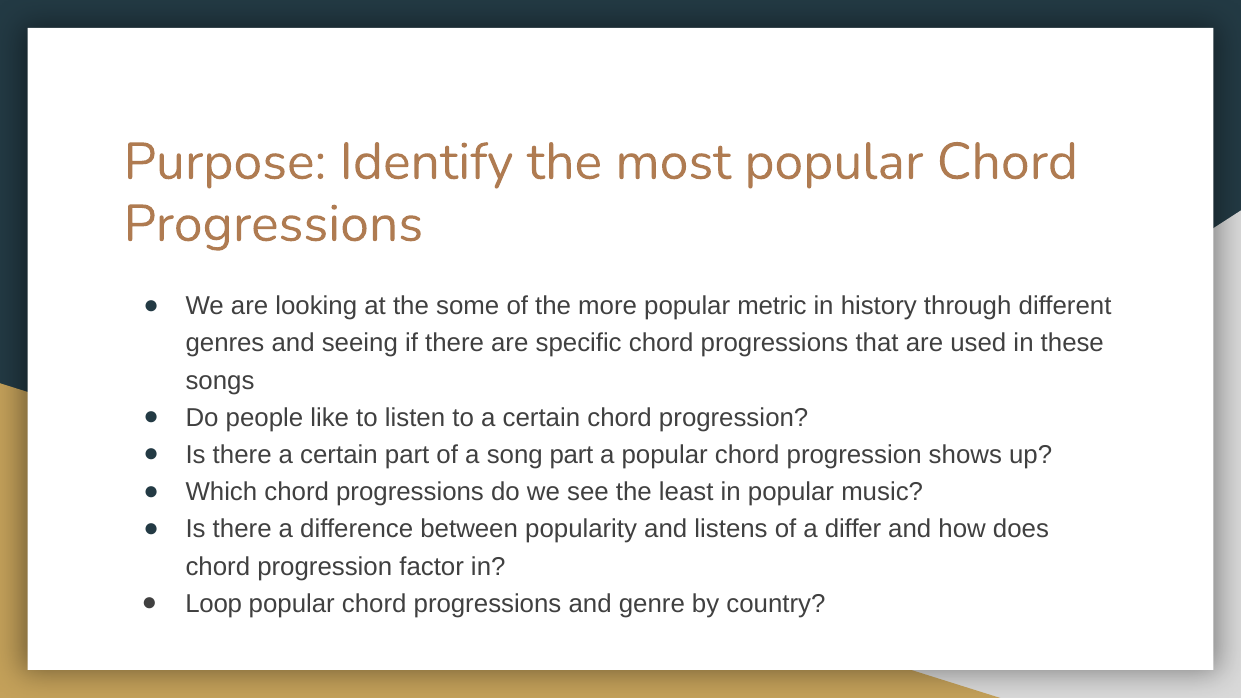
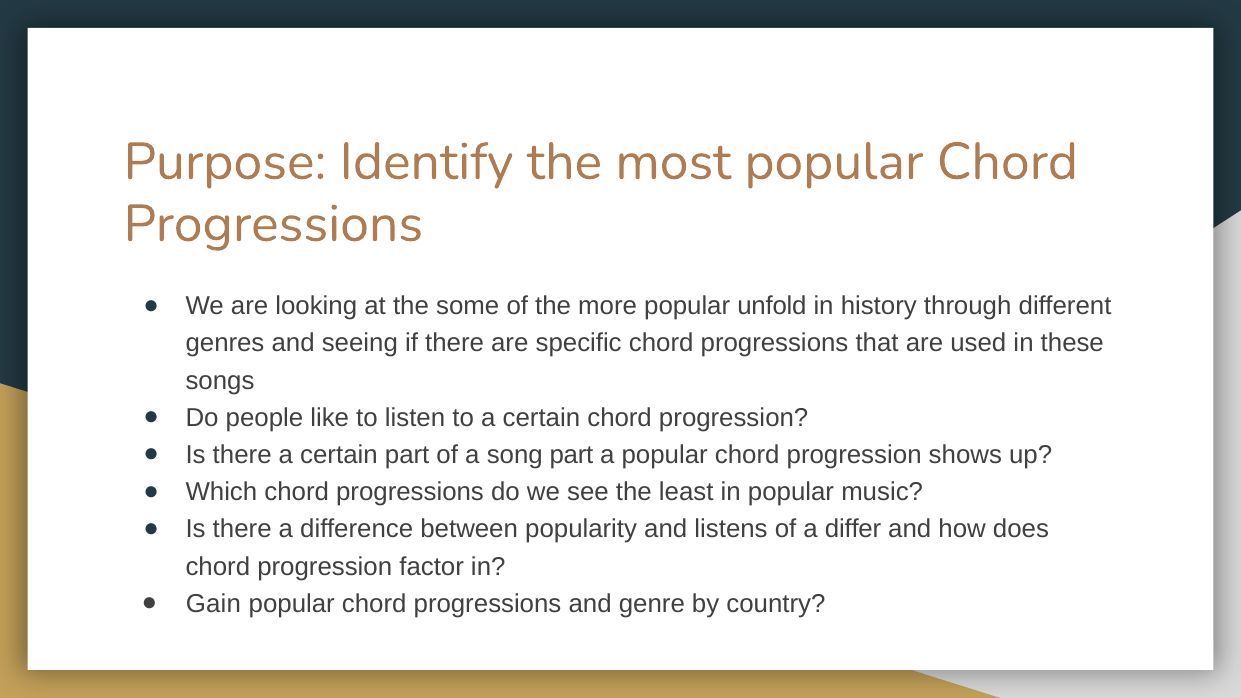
metric: metric -> unfold
Loop: Loop -> Gain
